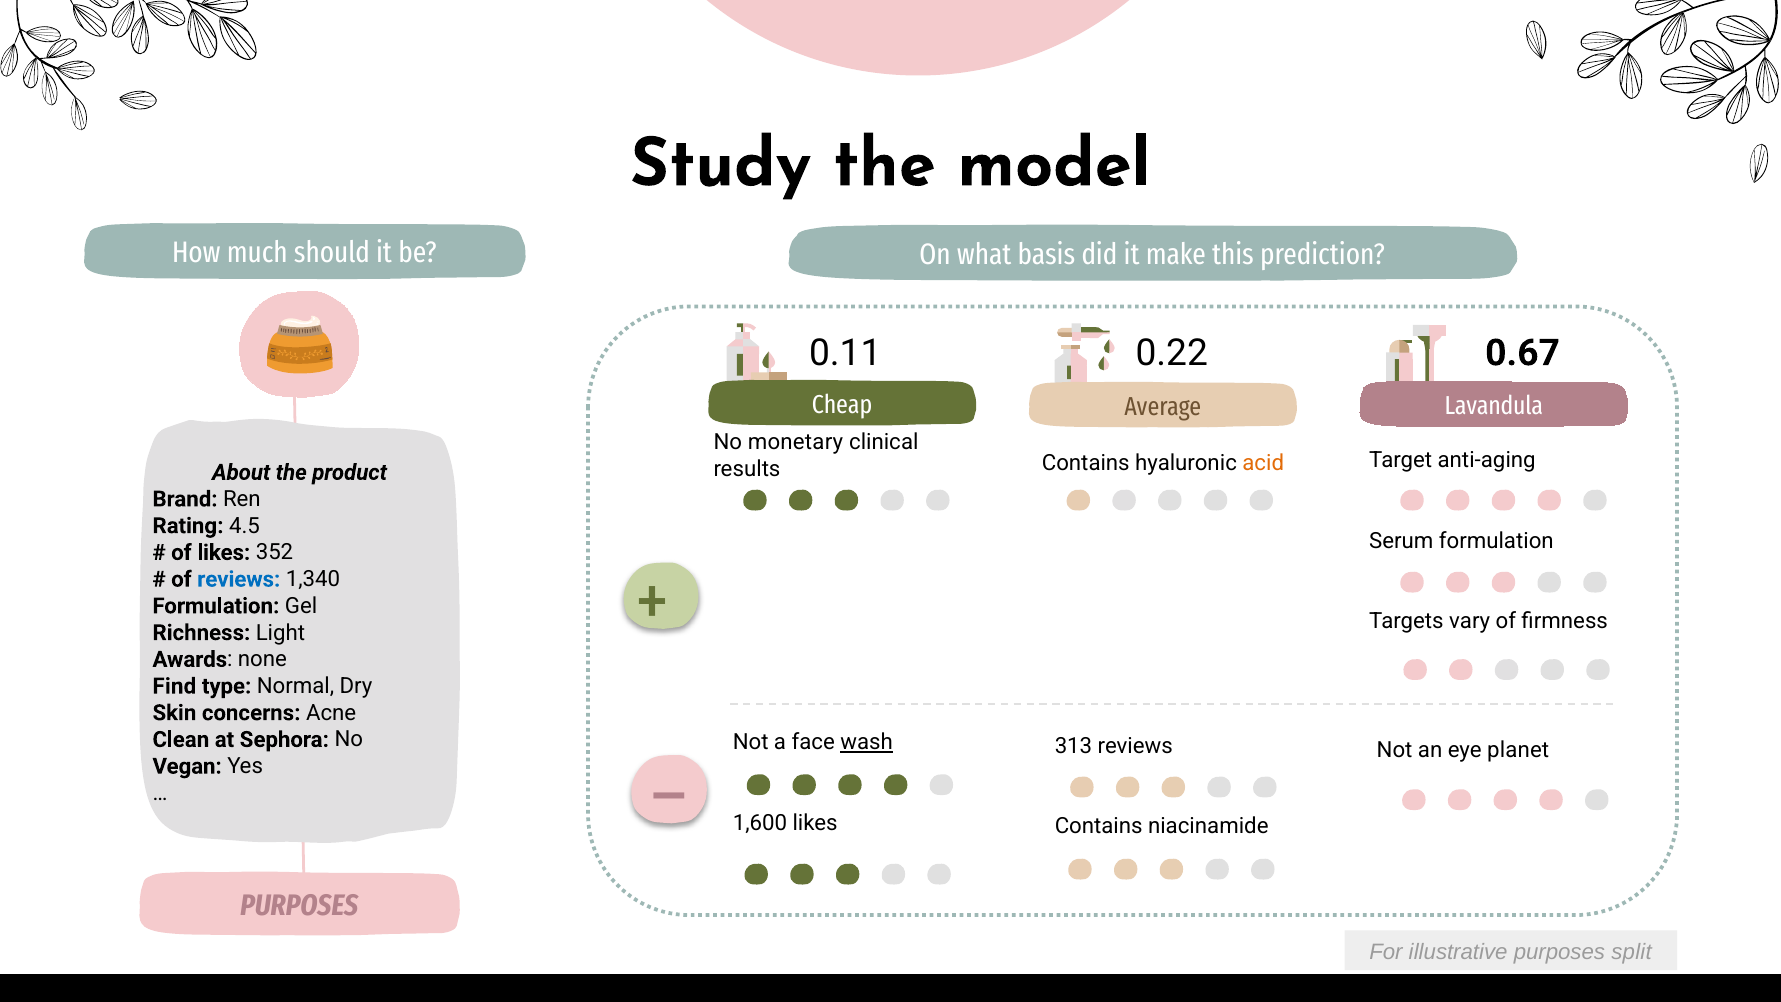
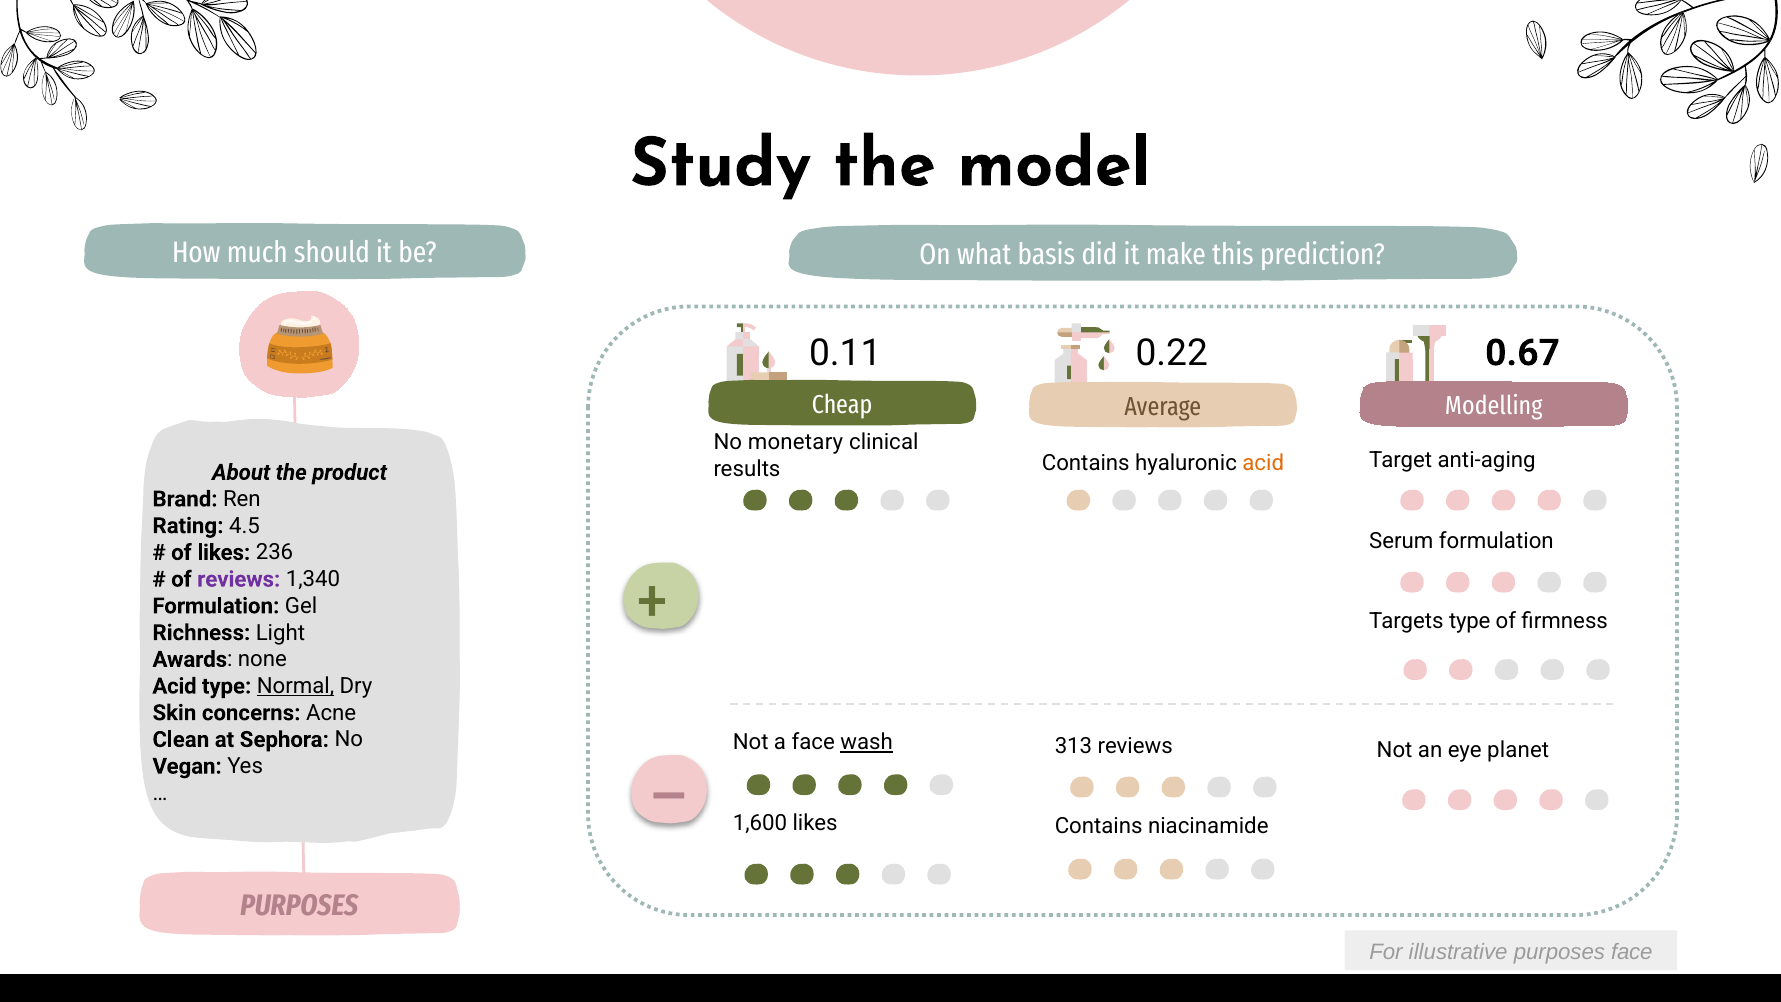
Lavandula: Lavandula -> Modelling
352: 352 -> 236
reviews at (239, 579) colour: blue -> purple
Targets vary: vary -> type
Find at (174, 686): Find -> Acid
Normal underline: none -> present
purposes split: split -> face
